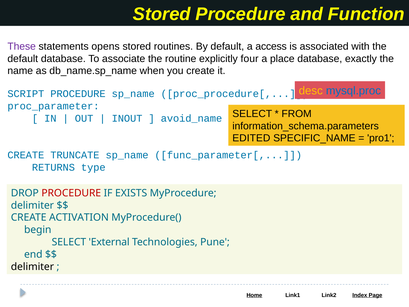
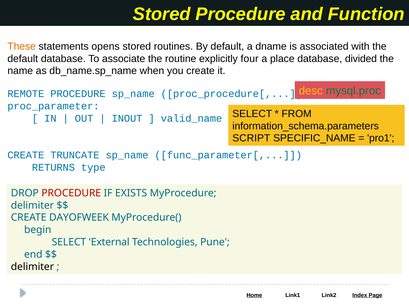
These colour: purple -> orange
access: access -> dname
exactly: exactly -> divided
mysql.proc colour: blue -> green
SCRIPT: SCRIPT -> REMOTE
avoid_name: avoid_name -> valid_name
EDITED: EDITED -> SCRIPT
ACTIVATION: ACTIVATION -> DAYOFWEEK
